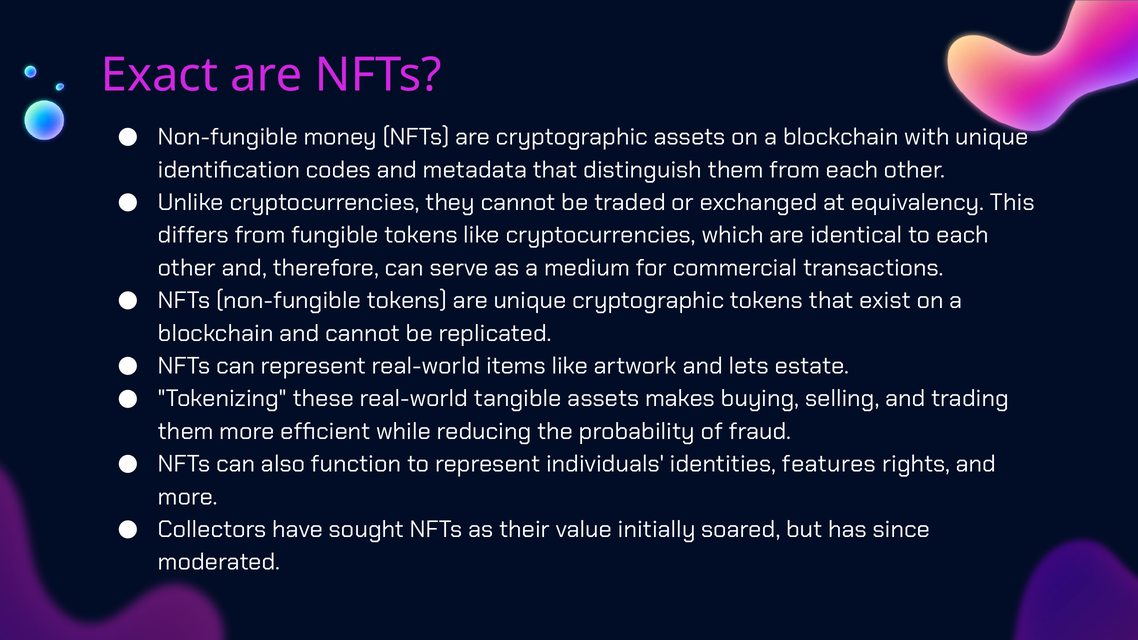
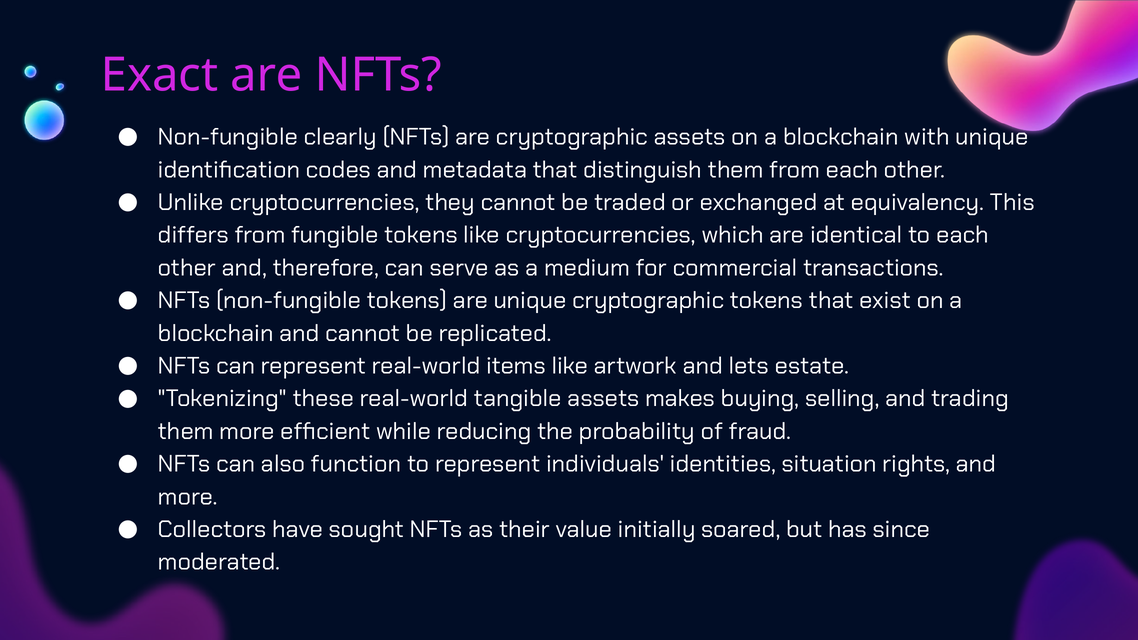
money: money -> clearly
features: features -> situation
